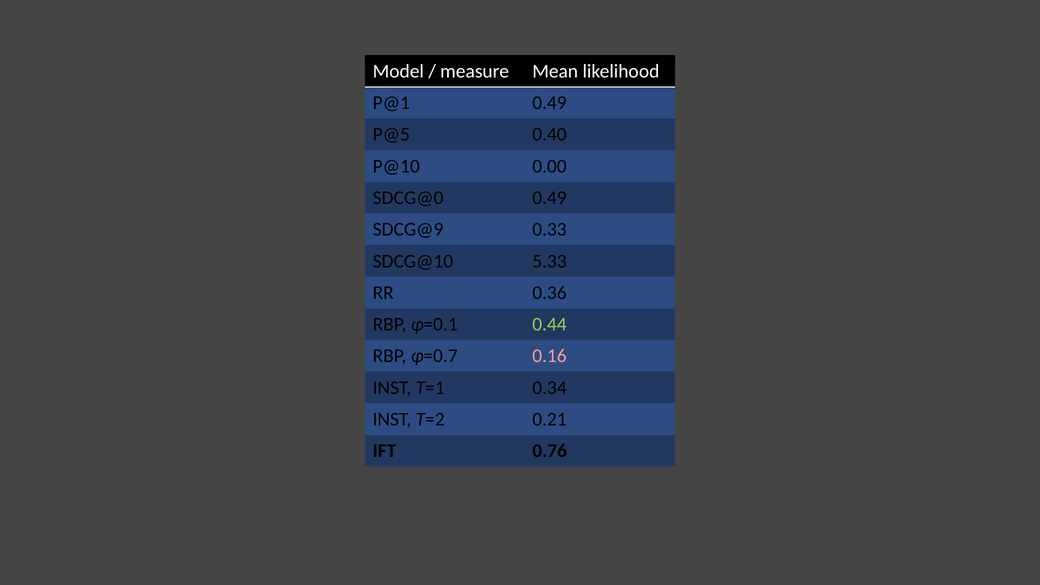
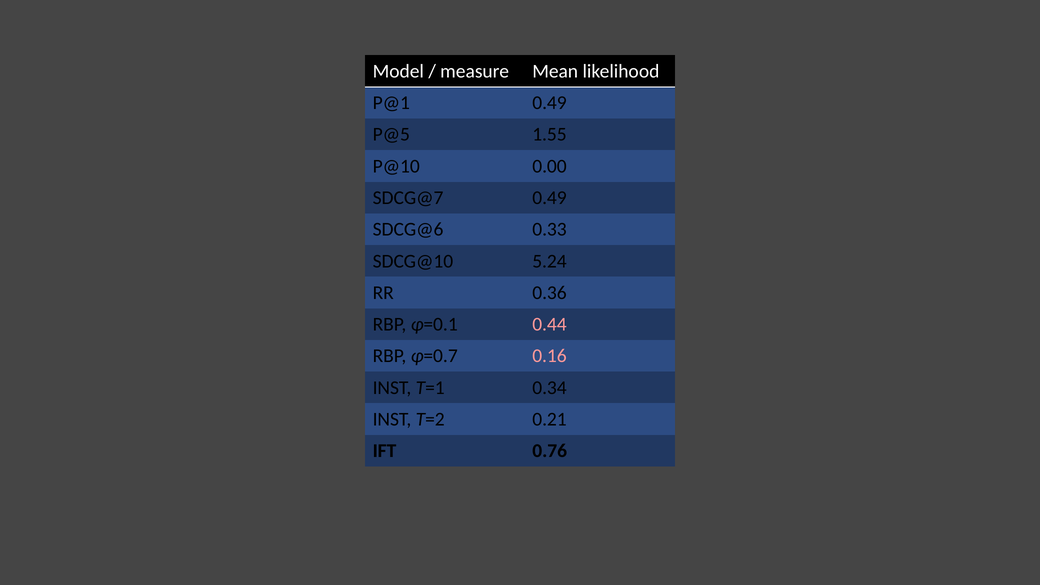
0.40: 0.40 -> 1.55
SDCG@0: SDCG@0 -> SDCG@7
SDCG@9: SDCG@9 -> SDCG@6
5.33: 5.33 -> 5.24
0.44 colour: light green -> pink
